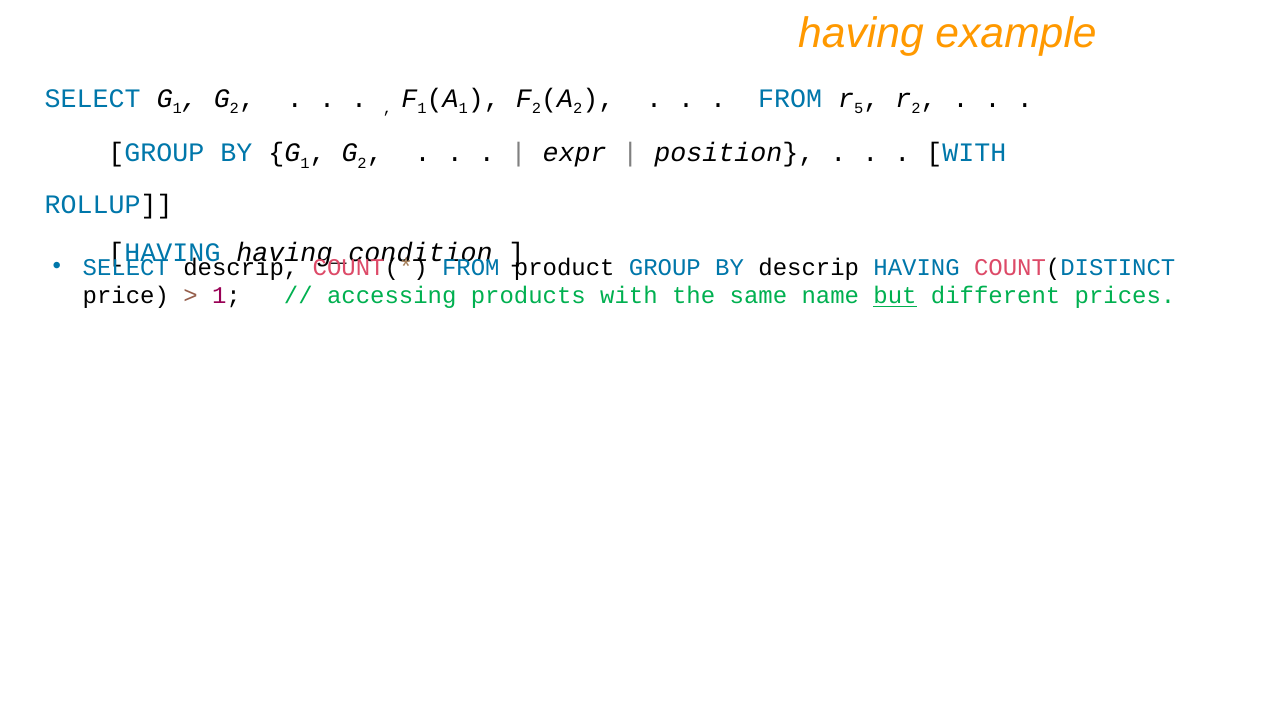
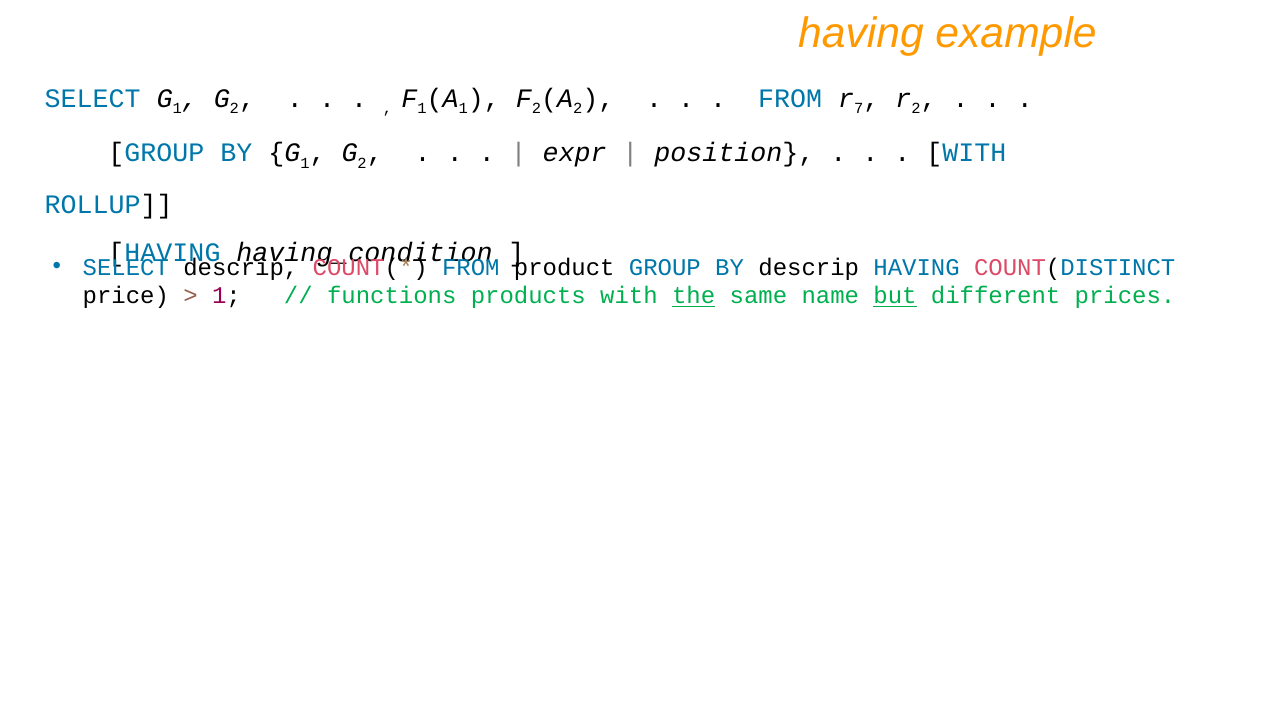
5: 5 -> 7
accessing: accessing -> functions
the underline: none -> present
